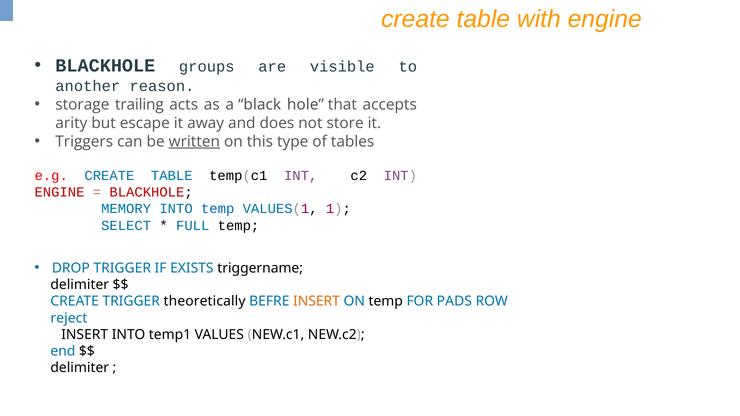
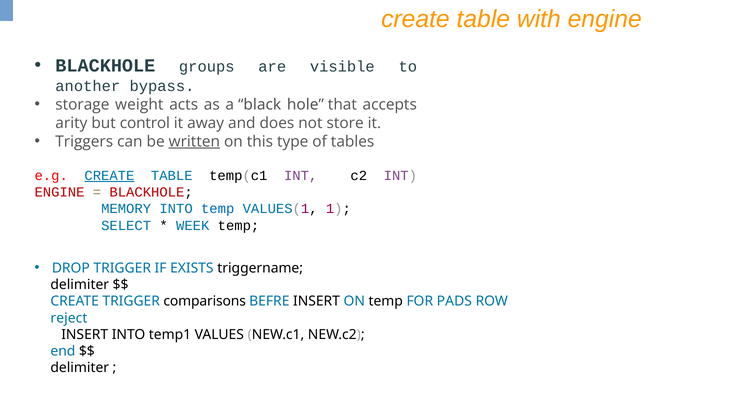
reason: reason -> bypass
trailing: trailing -> weight
escape: escape -> control
CREATE at (109, 176) underline: none -> present
FULL: FULL -> WEEK
theoretically: theoretically -> comparisons
INSERT at (317, 301) colour: orange -> black
